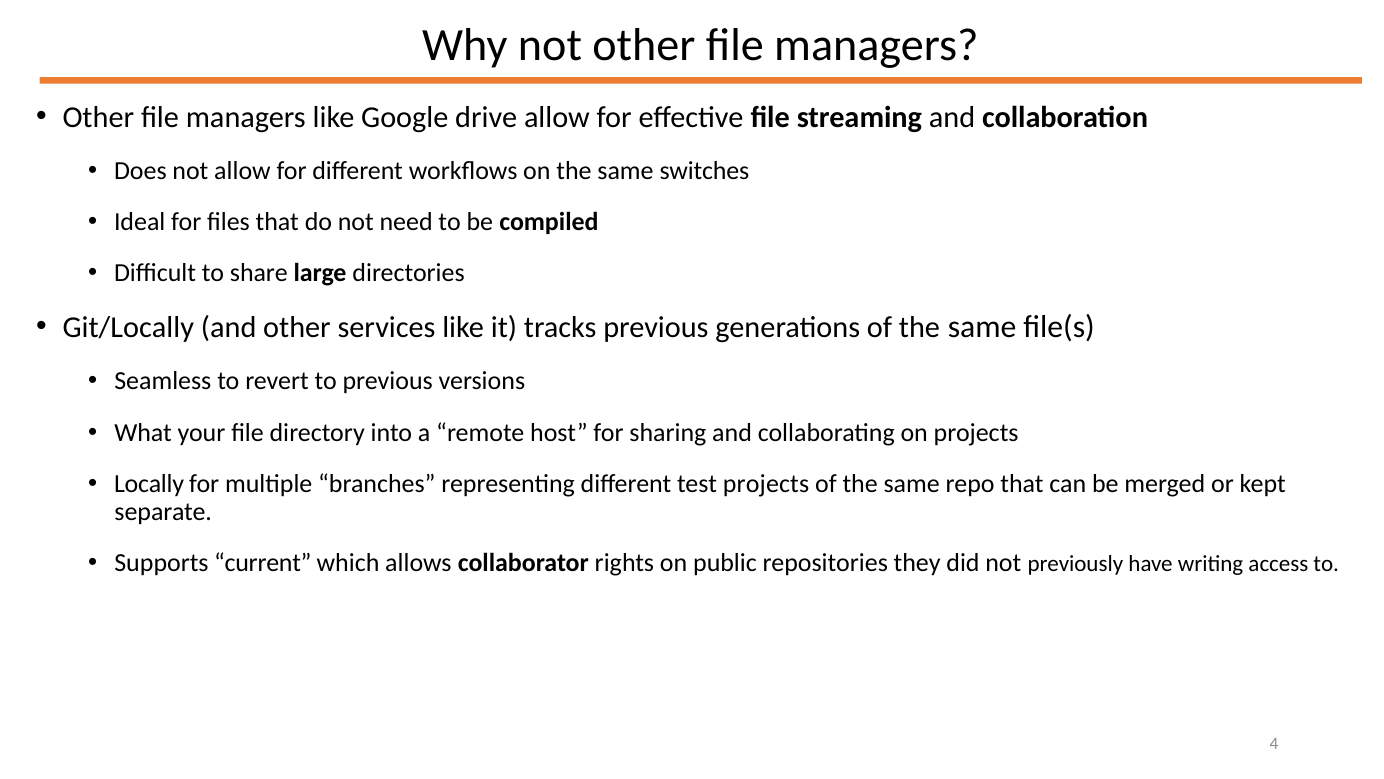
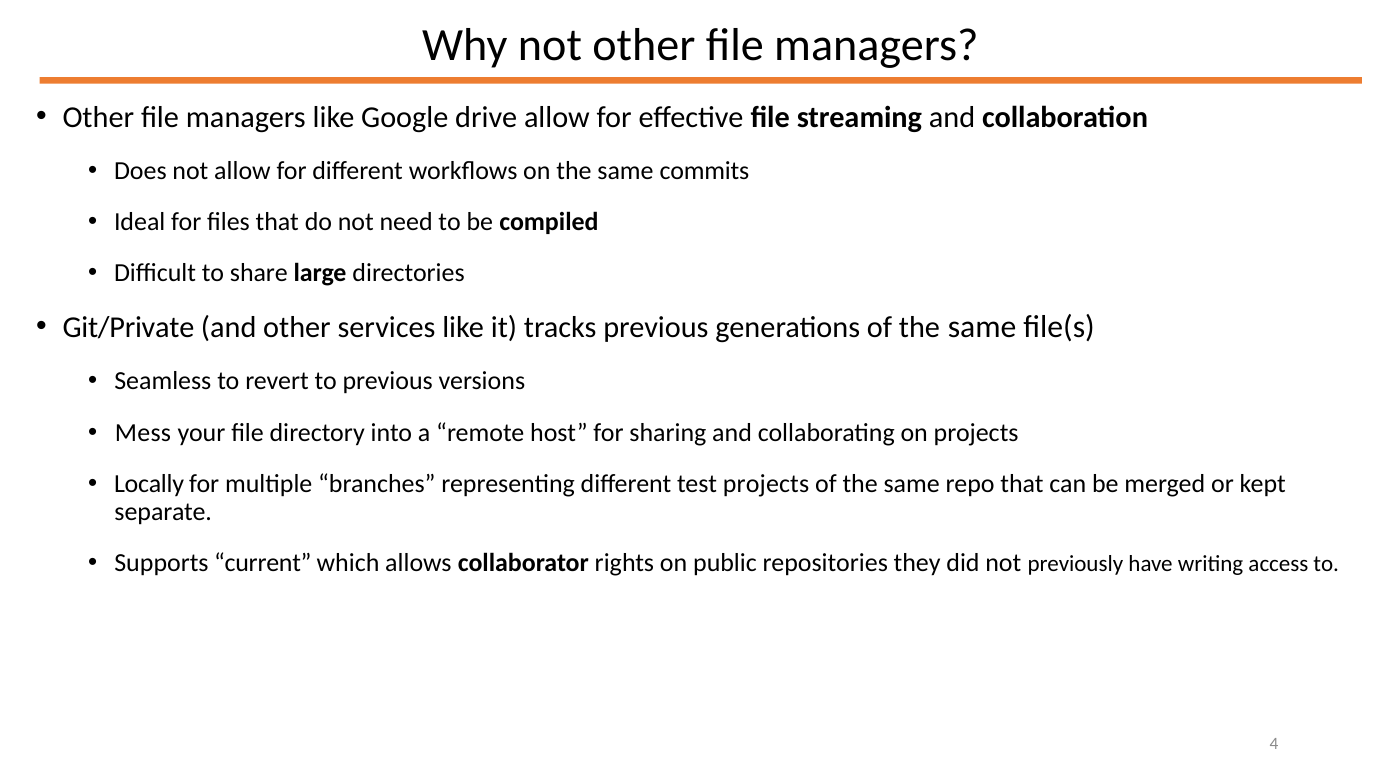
switches: switches -> commits
Git/Locally: Git/Locally -> Git/Private
What: What -> Mess
